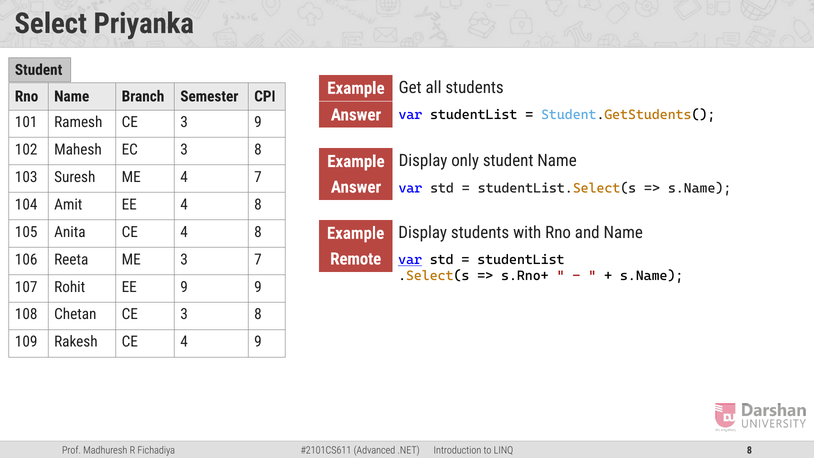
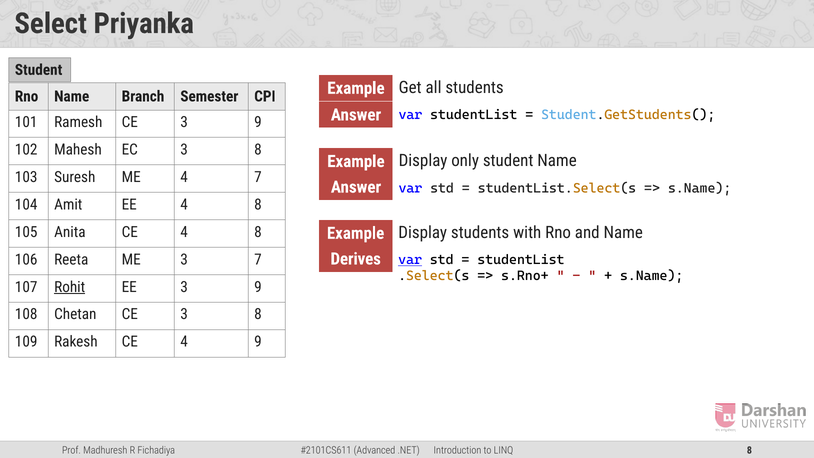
Remote: Remote -> Derives
Rohit underline: none -> present
EE 9: 9 -> 3
